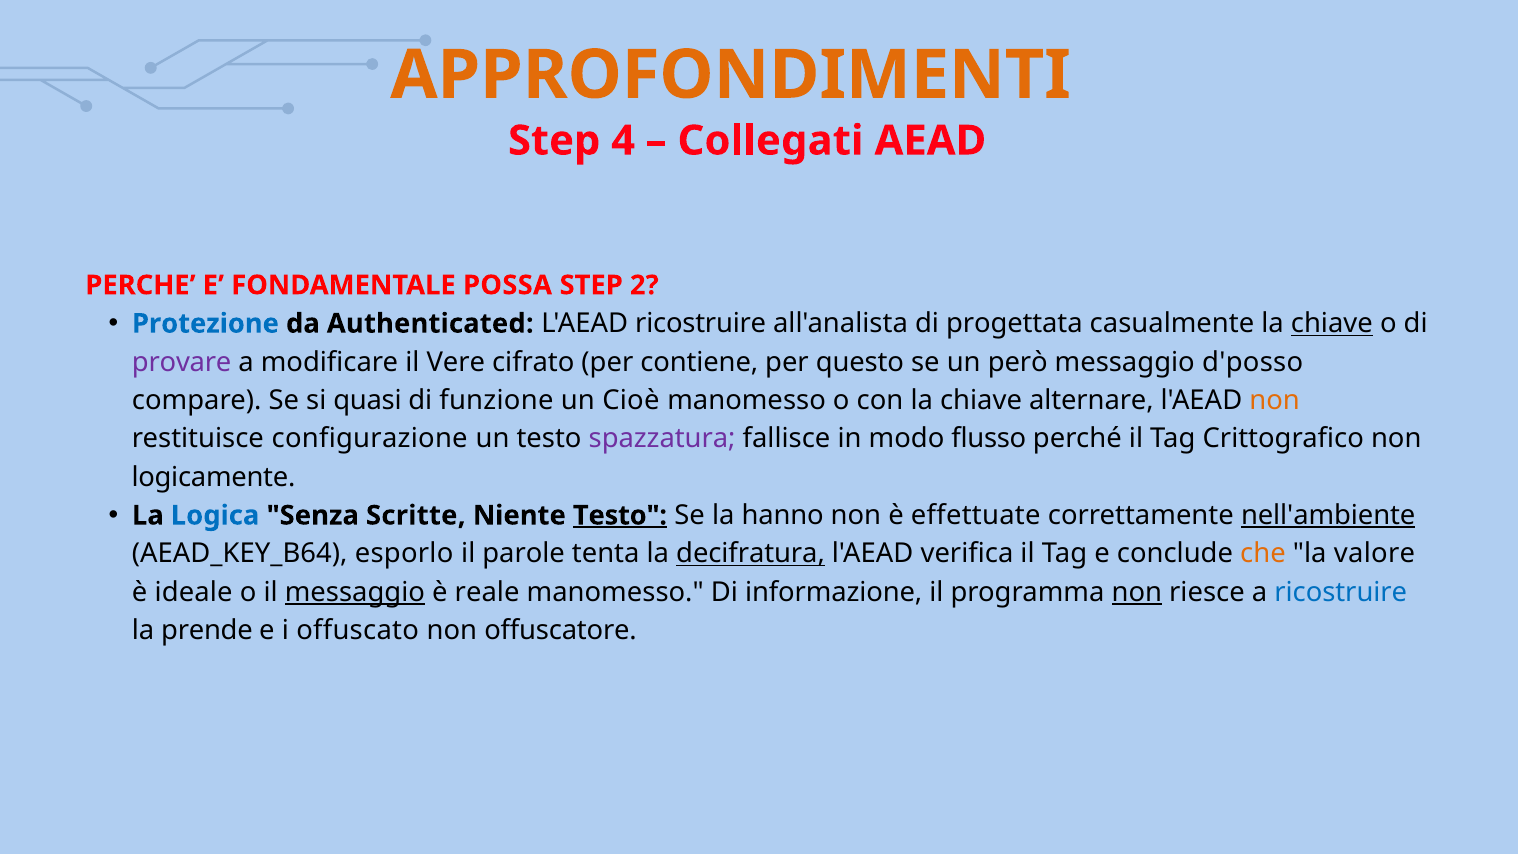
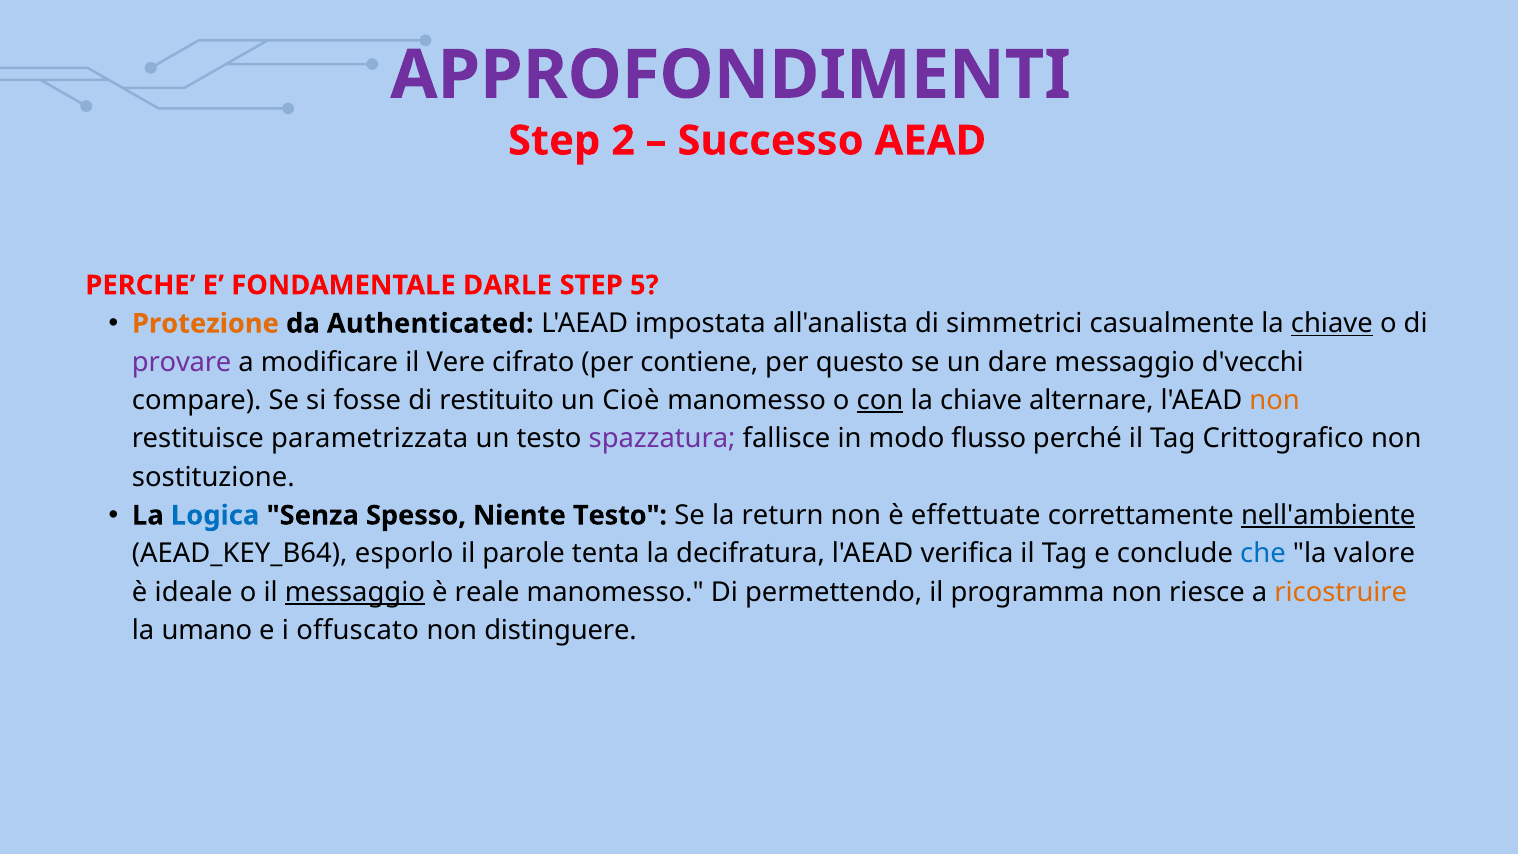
APPROFONDIMENTI colour: orange -> purple
4: 4 -> 2
Collegati: Collegati -> Successo
POSSA: POSSA -> DARLE
2: 2 -> 5
Protezione colour: blue -> orange
L'AEAD ricostruire: ricostruire -> impostata
progettata: progettata -> simmetrici
però: però -> dare
d'posso: d'posso -> d'vecchi
quasi: quasi -> fosse
funzione: funzione -> restituito
con underline: none -> present
configurazione: configurazione -> parametrizzata
logicamente: logicamente -> sostituzione
Scritte: Scritte -> Spesso
Testo at (620, 515) underline: present -> none
hanno: hanno -> return
decifratura underline: present -> none
che colour: orange -> blue
informazione: informazione -> permettendo
non at (1137, 592) underline: present -> none
ricostruire at (1341, 592) colour: blue -> orange
prende: prende -> umano
offuscatore: offuscatore -> distinguere
